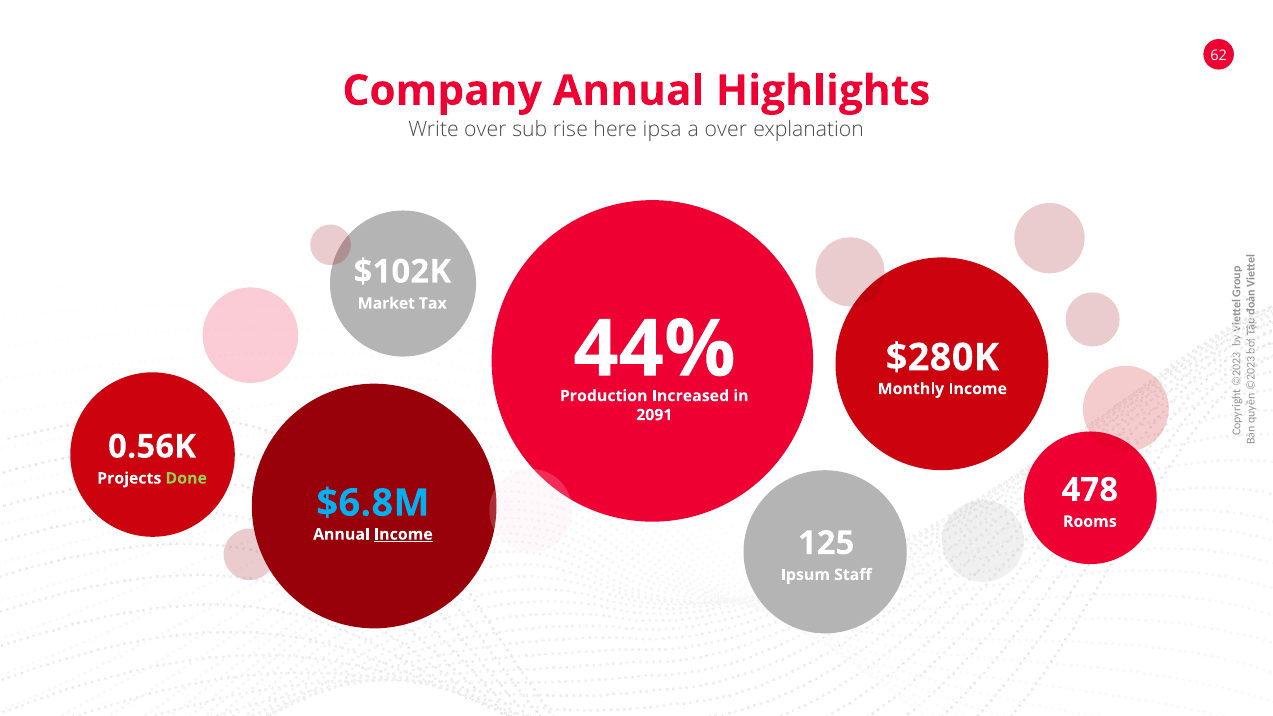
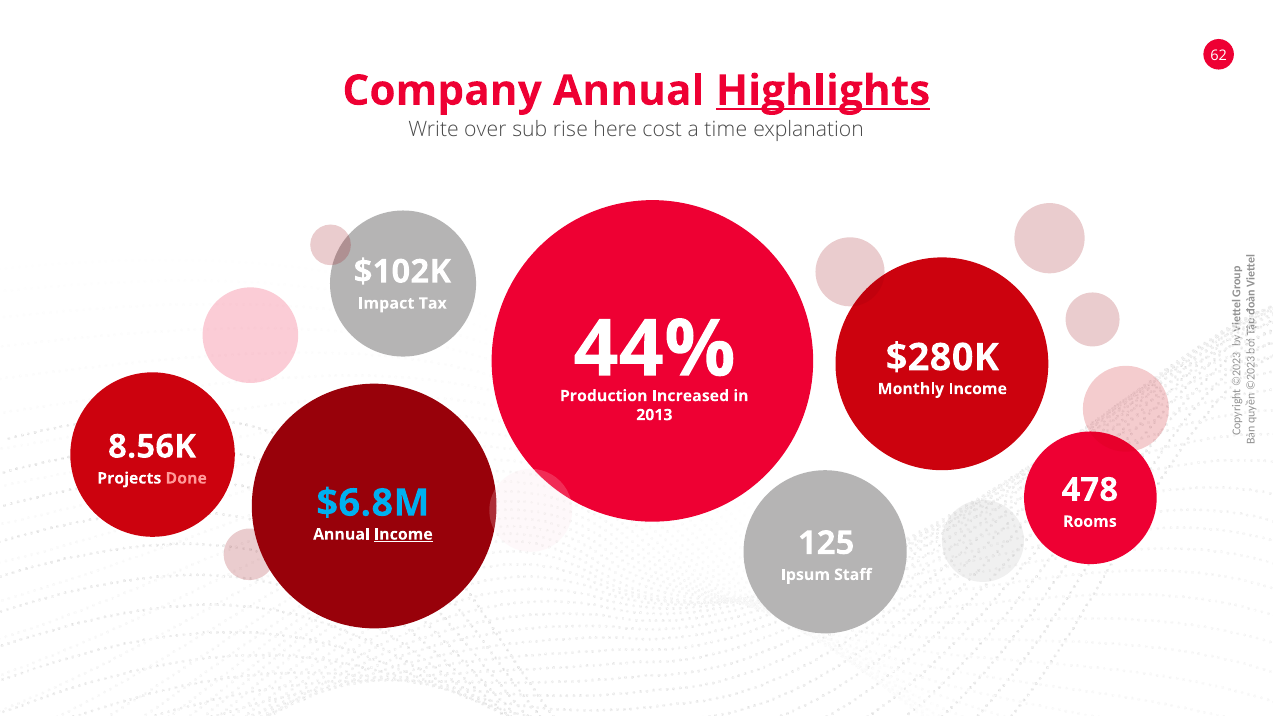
Highlights underline: none -> present
ipsa: ipsa -> cost
a over: over -> time
Market: Market -> Impact
2091: 2091 -> 2013
0.56K: 0.56K -> 8.56K
Done colour: light green -> pink
